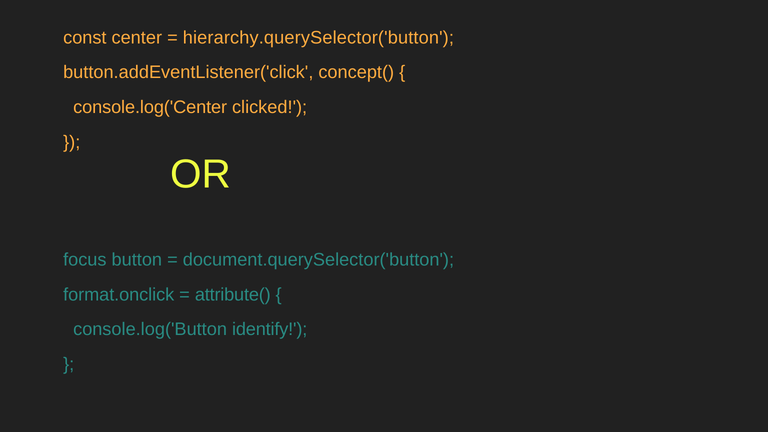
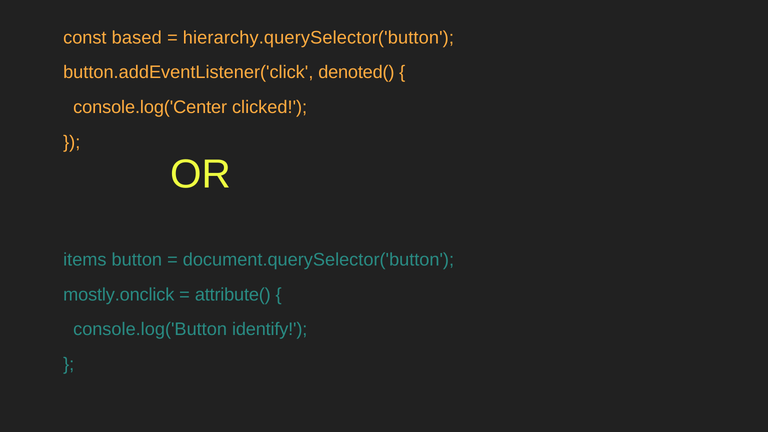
center: center -> based
concept(: concept( -> denoted(
focus: focus -> items
format.onclick: format.onclick -> mostly.onclick
